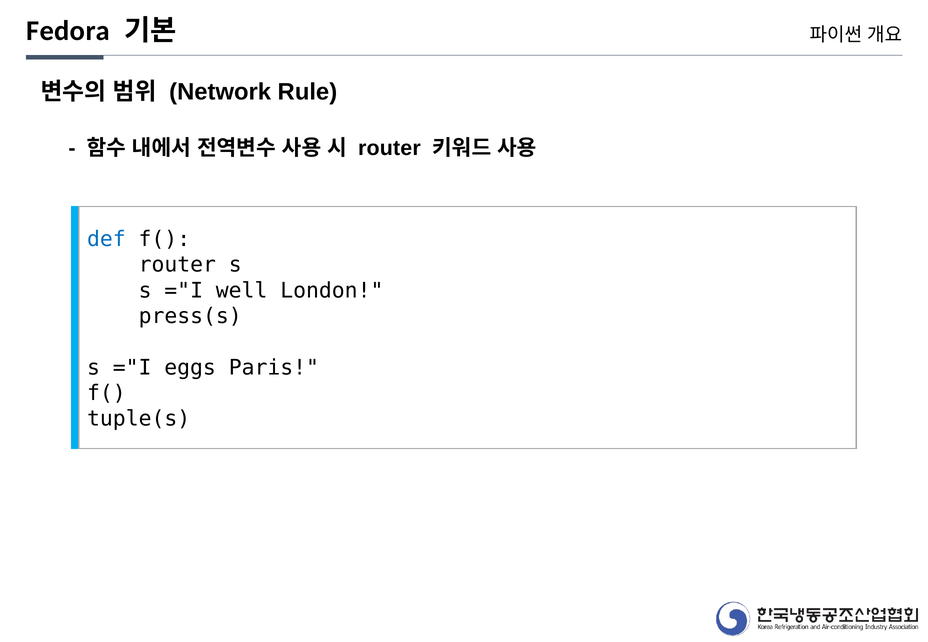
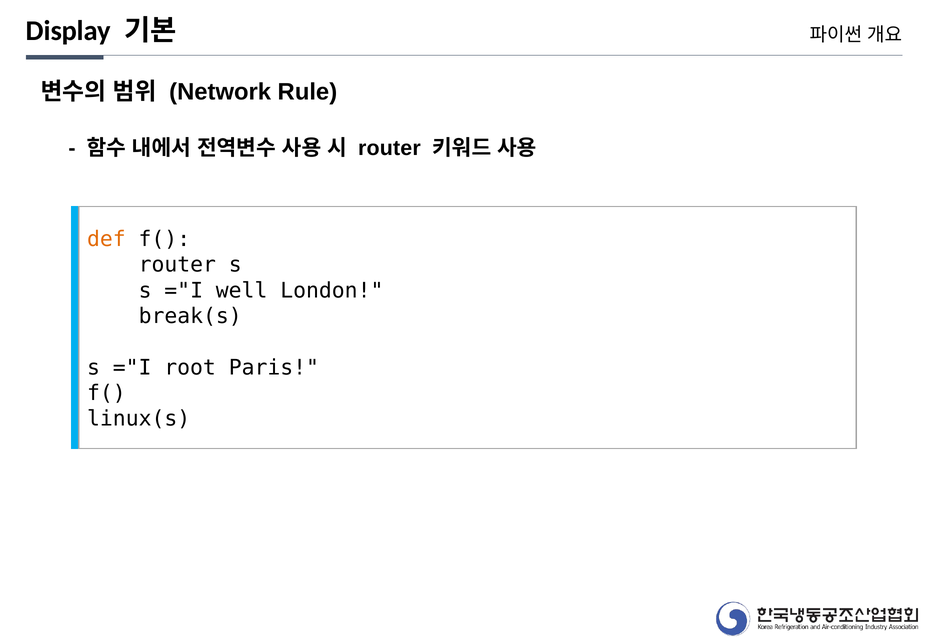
Fedora: Fedora -> Display
def colour: blue -> orange
press(s: press(s -> break(s
eggs: eggs -> root
tuple(s: tuple(s -> linux(s
